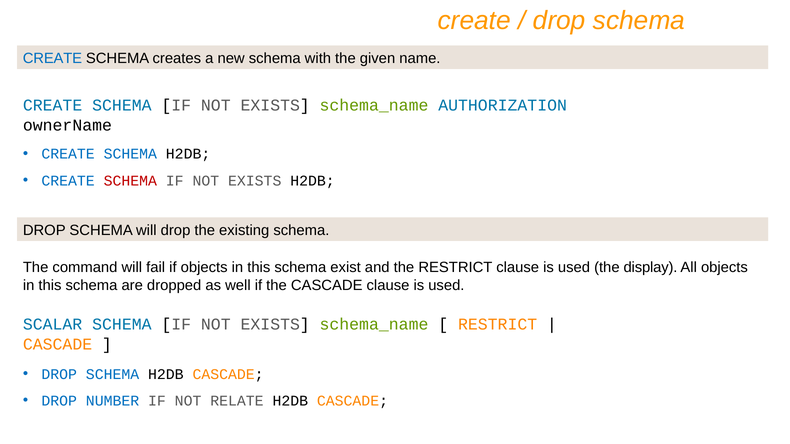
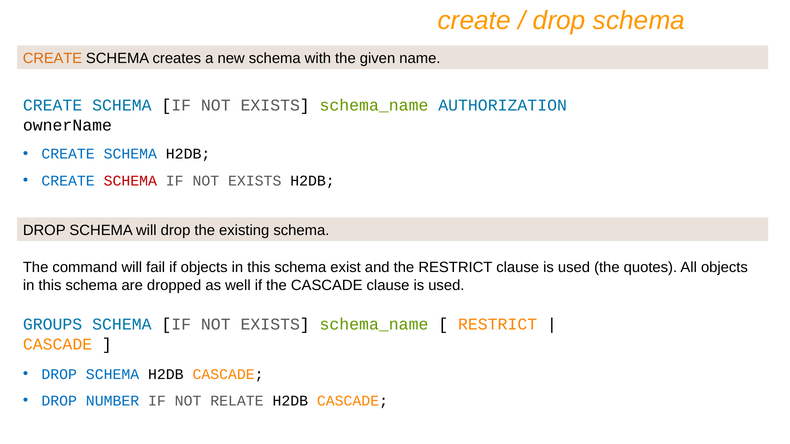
CREATE at (52, 58) colour: blue -> orange
display: display -> quotes
SCALAR: SCALAR -> GROUPS
